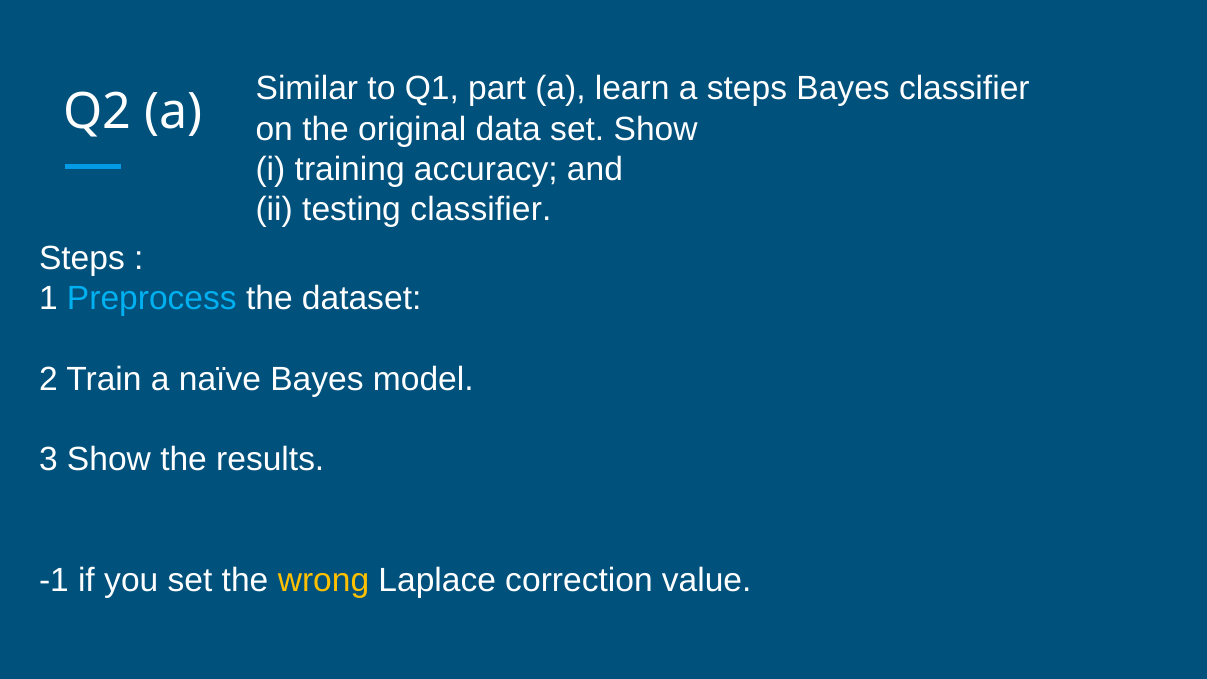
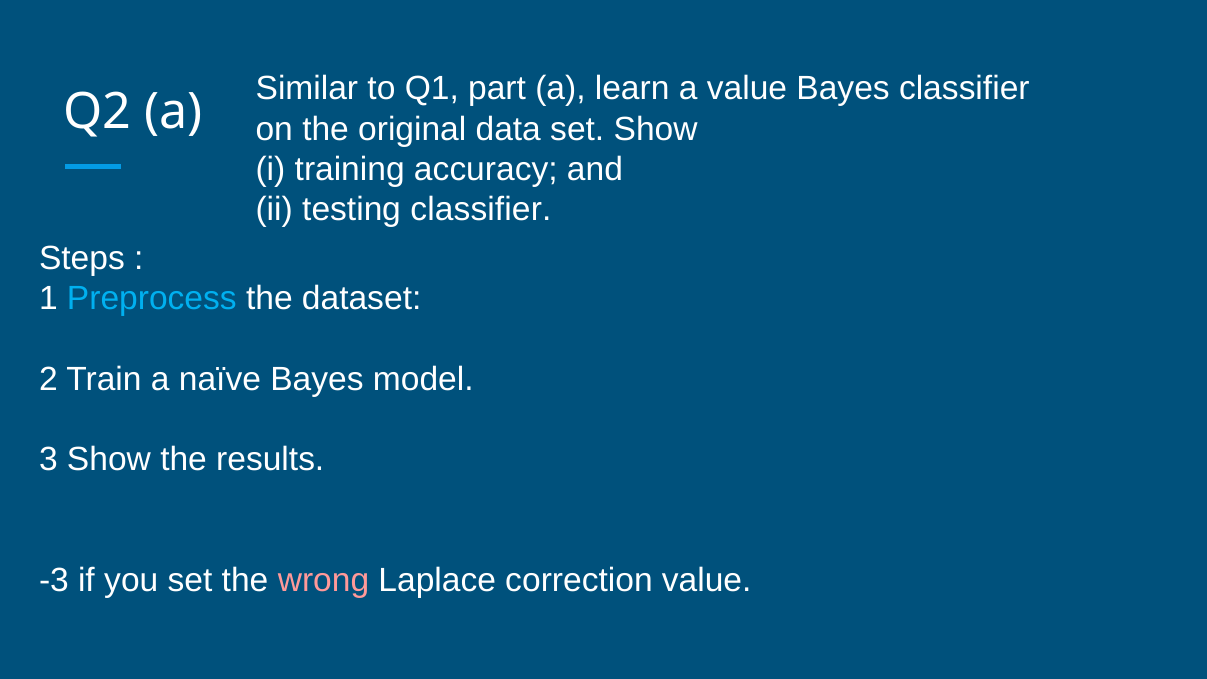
a steps: steps -> value
-1: -1 -> -3
wrong colour: yellow -> pink
